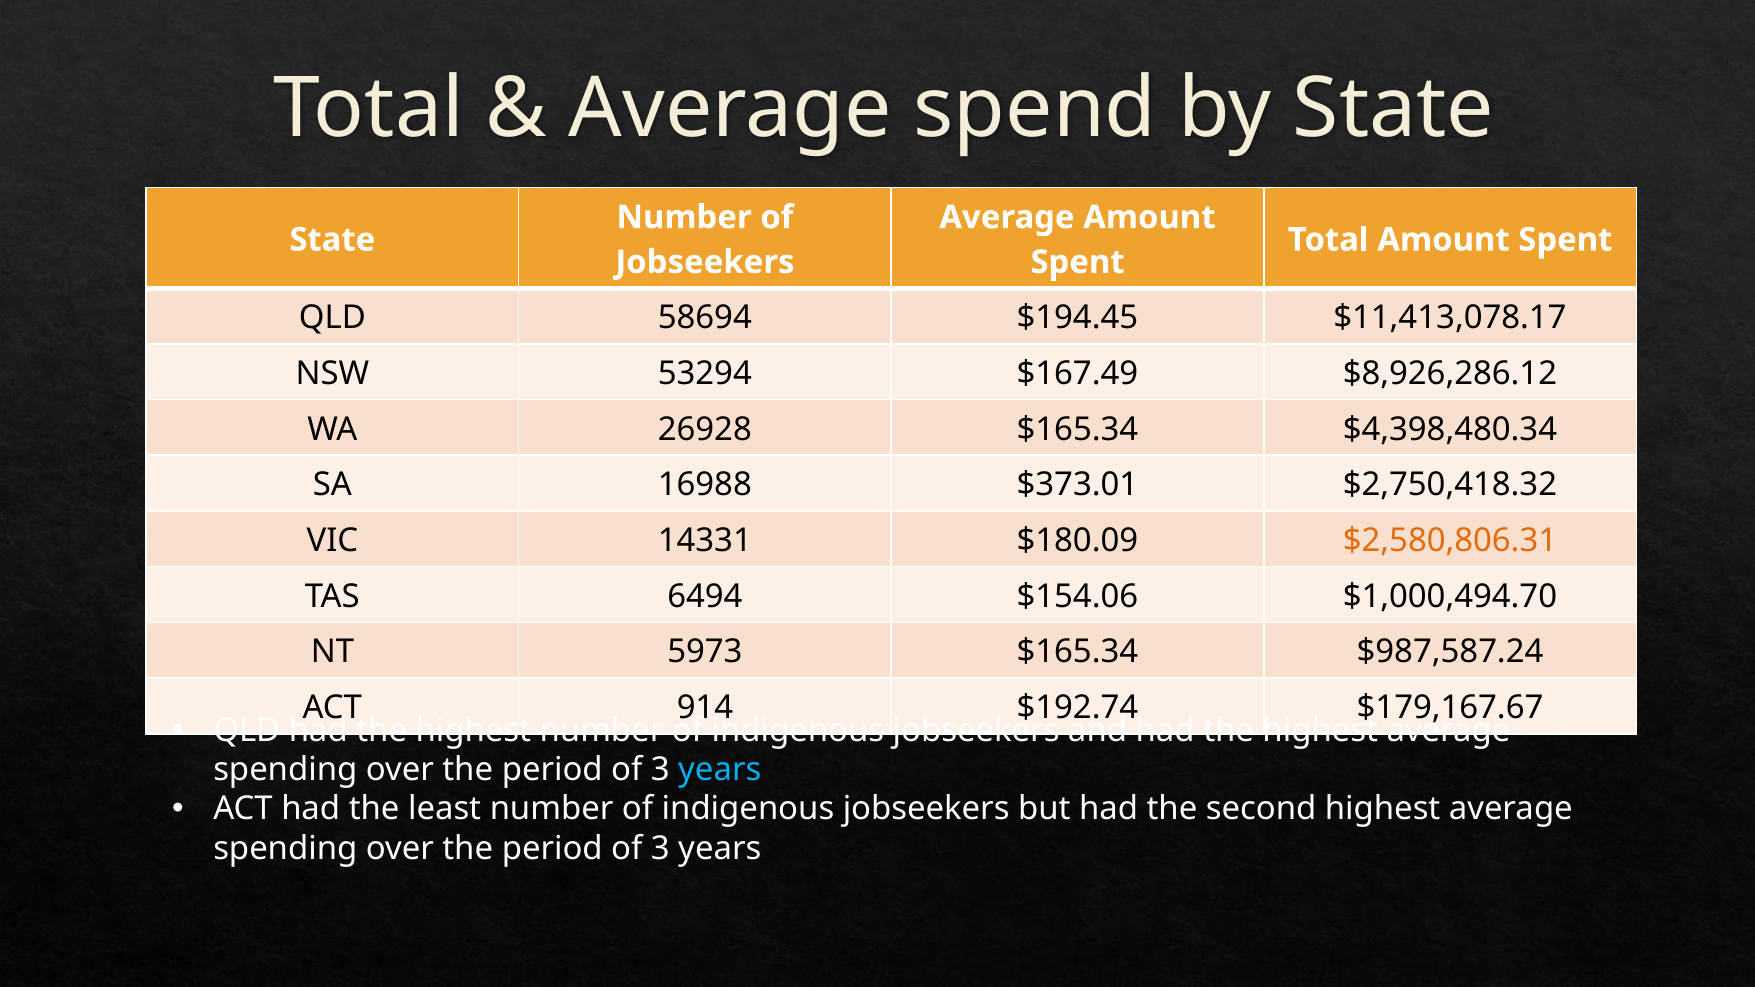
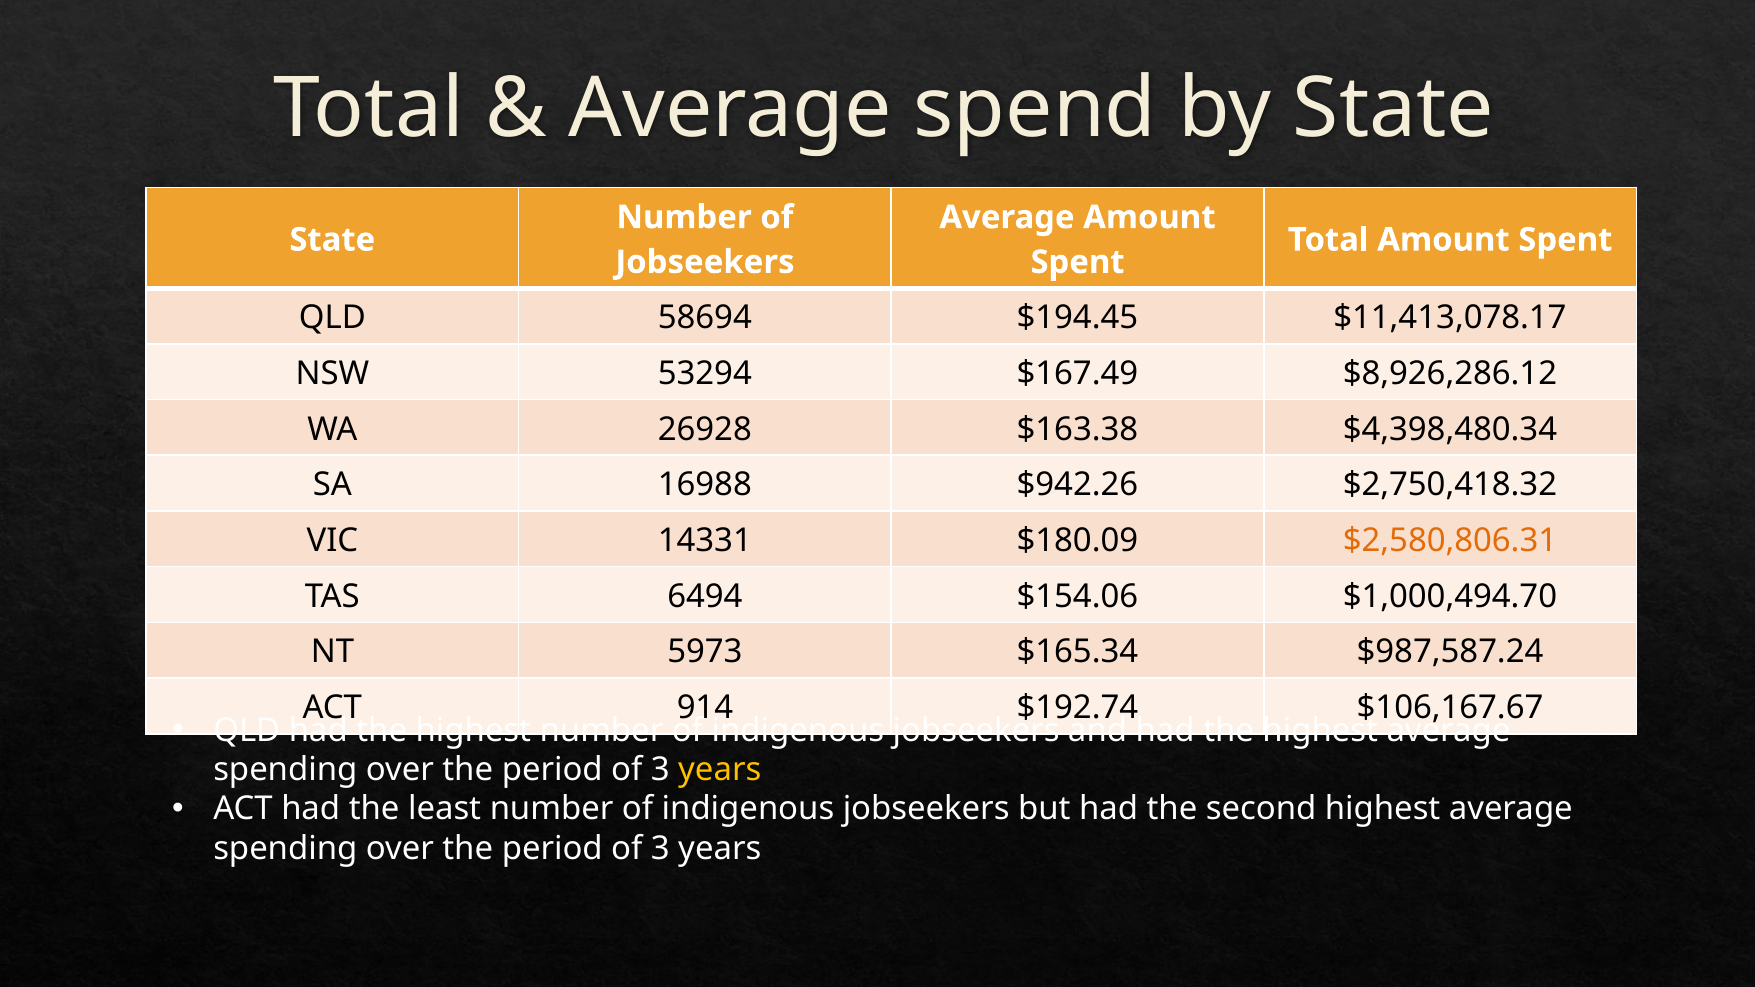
26928 $165.34: $165.34 -> $163.38
$373.01: $373.01 -> $942.26
$179,167.67: $179,167.67 -> $106,167.67
years at (720, 770) colour: light blue -> yellow
